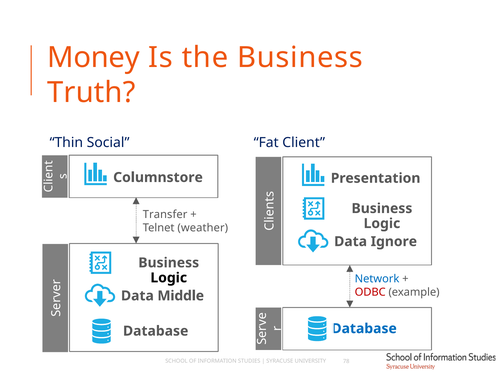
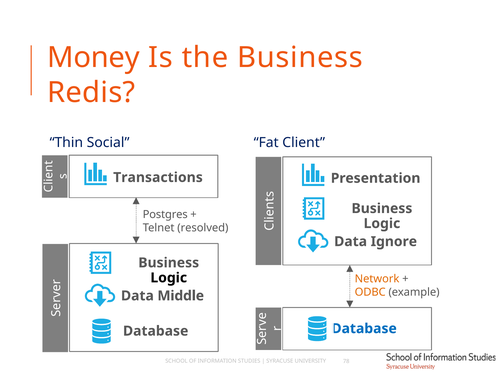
Truth: Truth -> Redis
Columnstore: Columnstore -> Transactions
Transfer: Transfer -> Postgres
weather: weather -> resolved
Network colour: blue -> orange
ODBC colour: red -> orange
